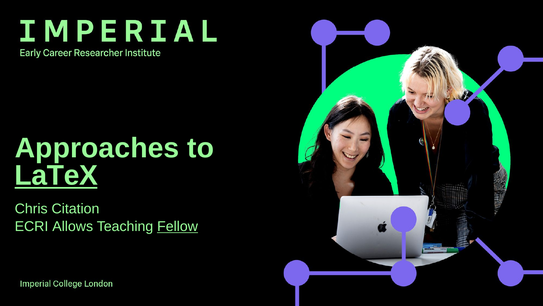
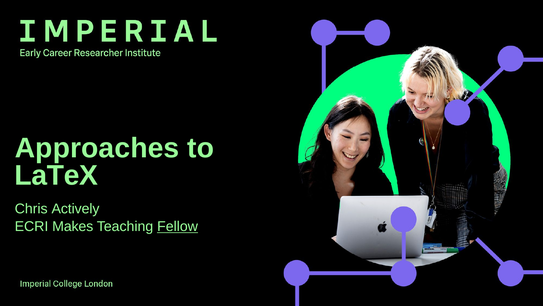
LaTeX underline: present -> none
Citation: Citation -> Actively
Allows: Allows -> Makes
